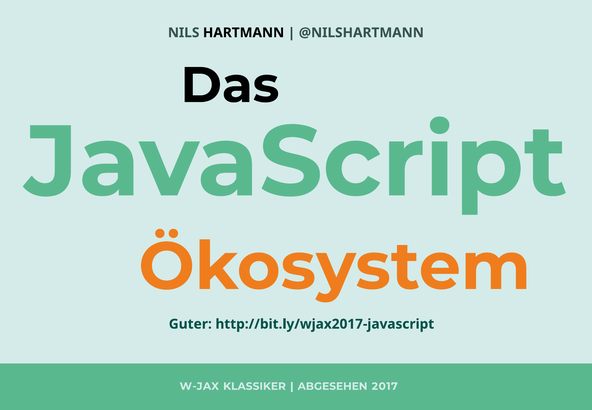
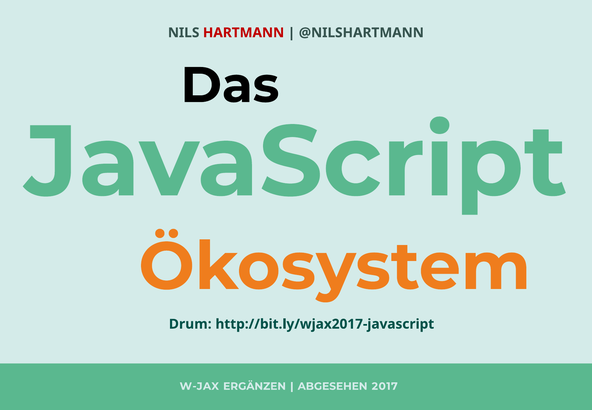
HARTMANN colour: black -> red
Guter: Guter -> Drum
KLASSIKER: KLASSIKER -> ERGÄNZEN
